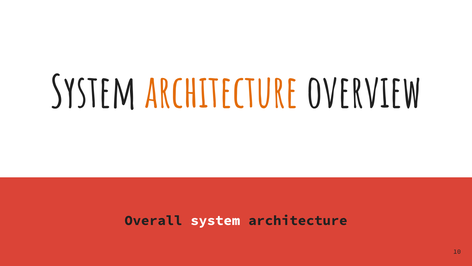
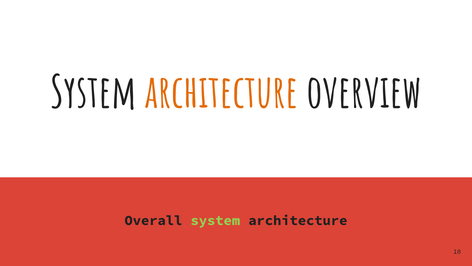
system at (215, 220) colour: white -> light green
